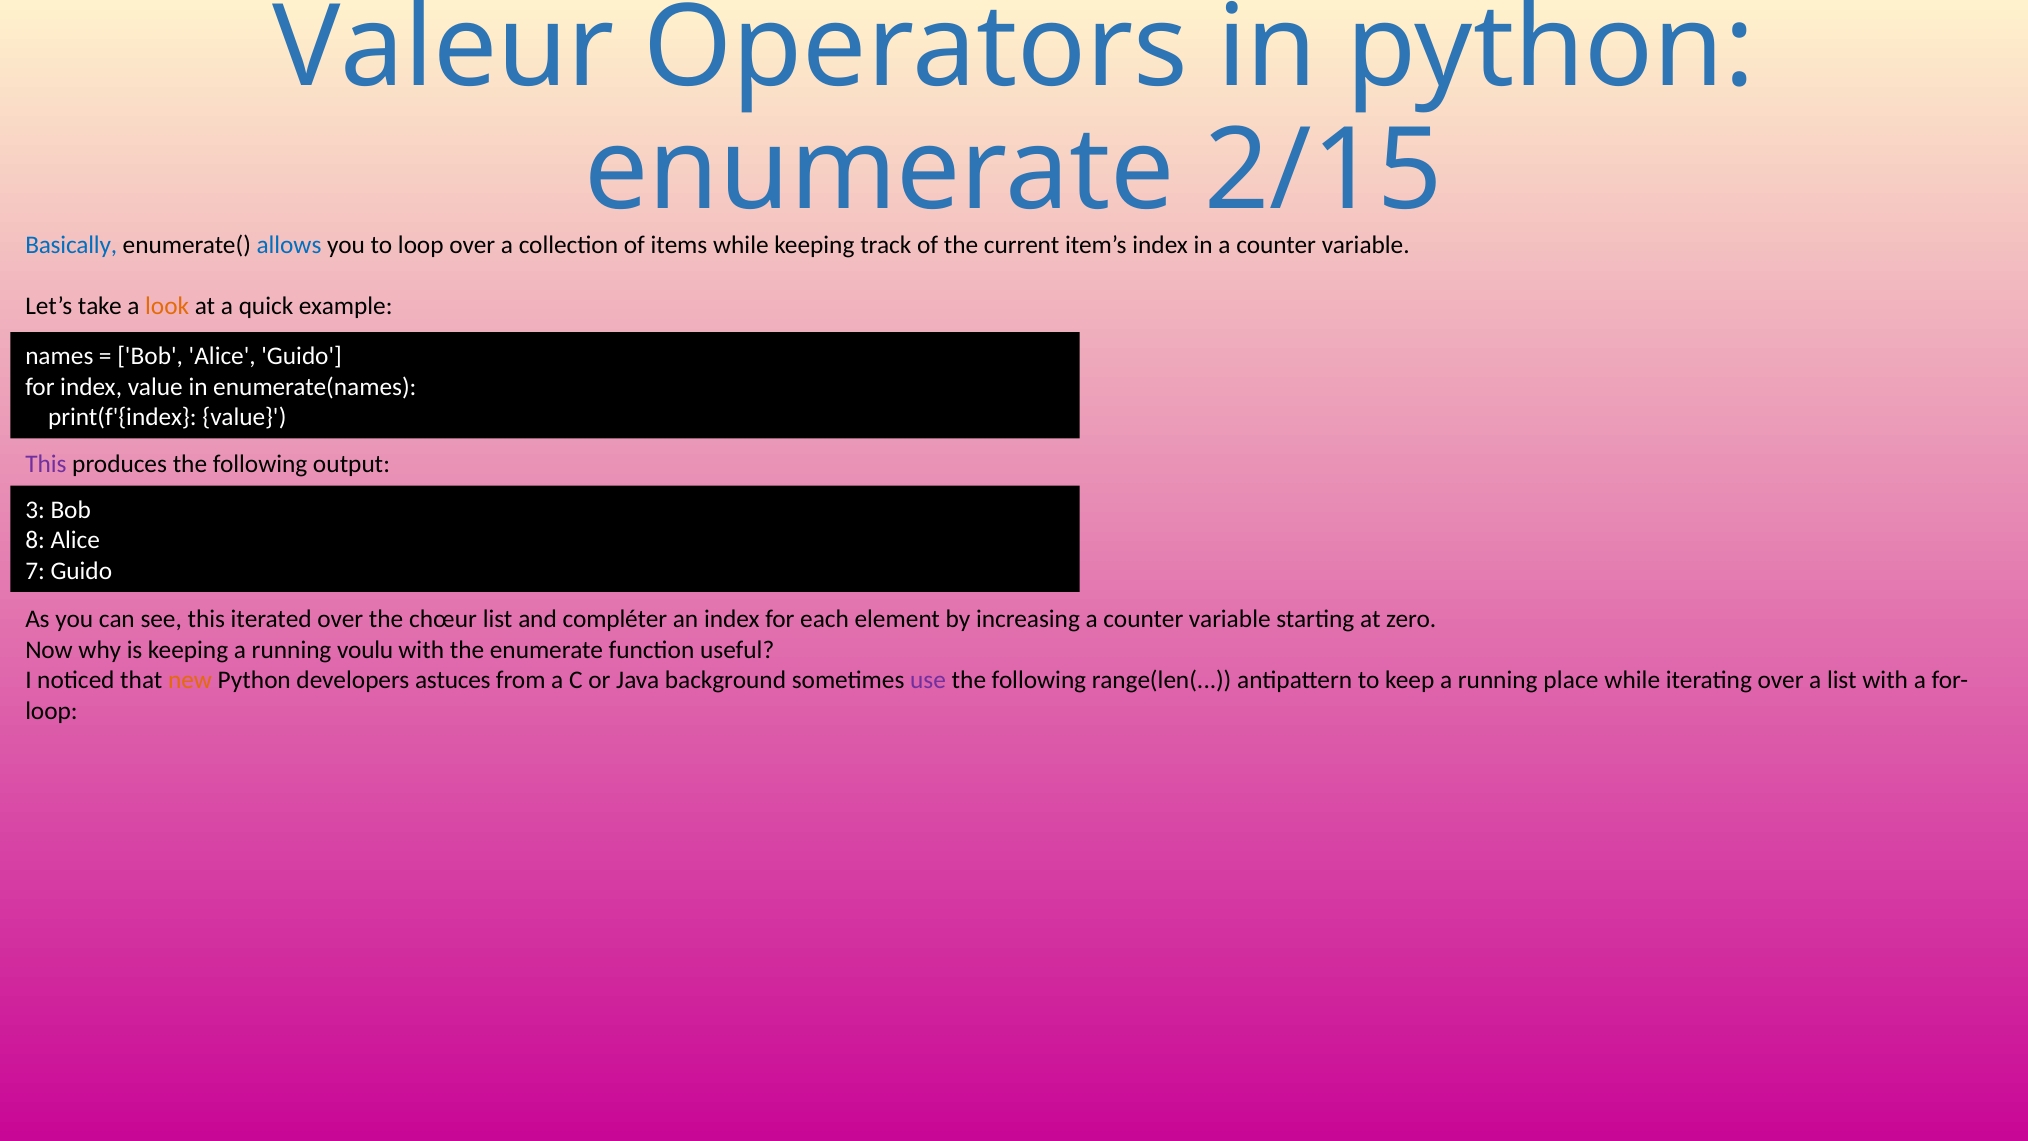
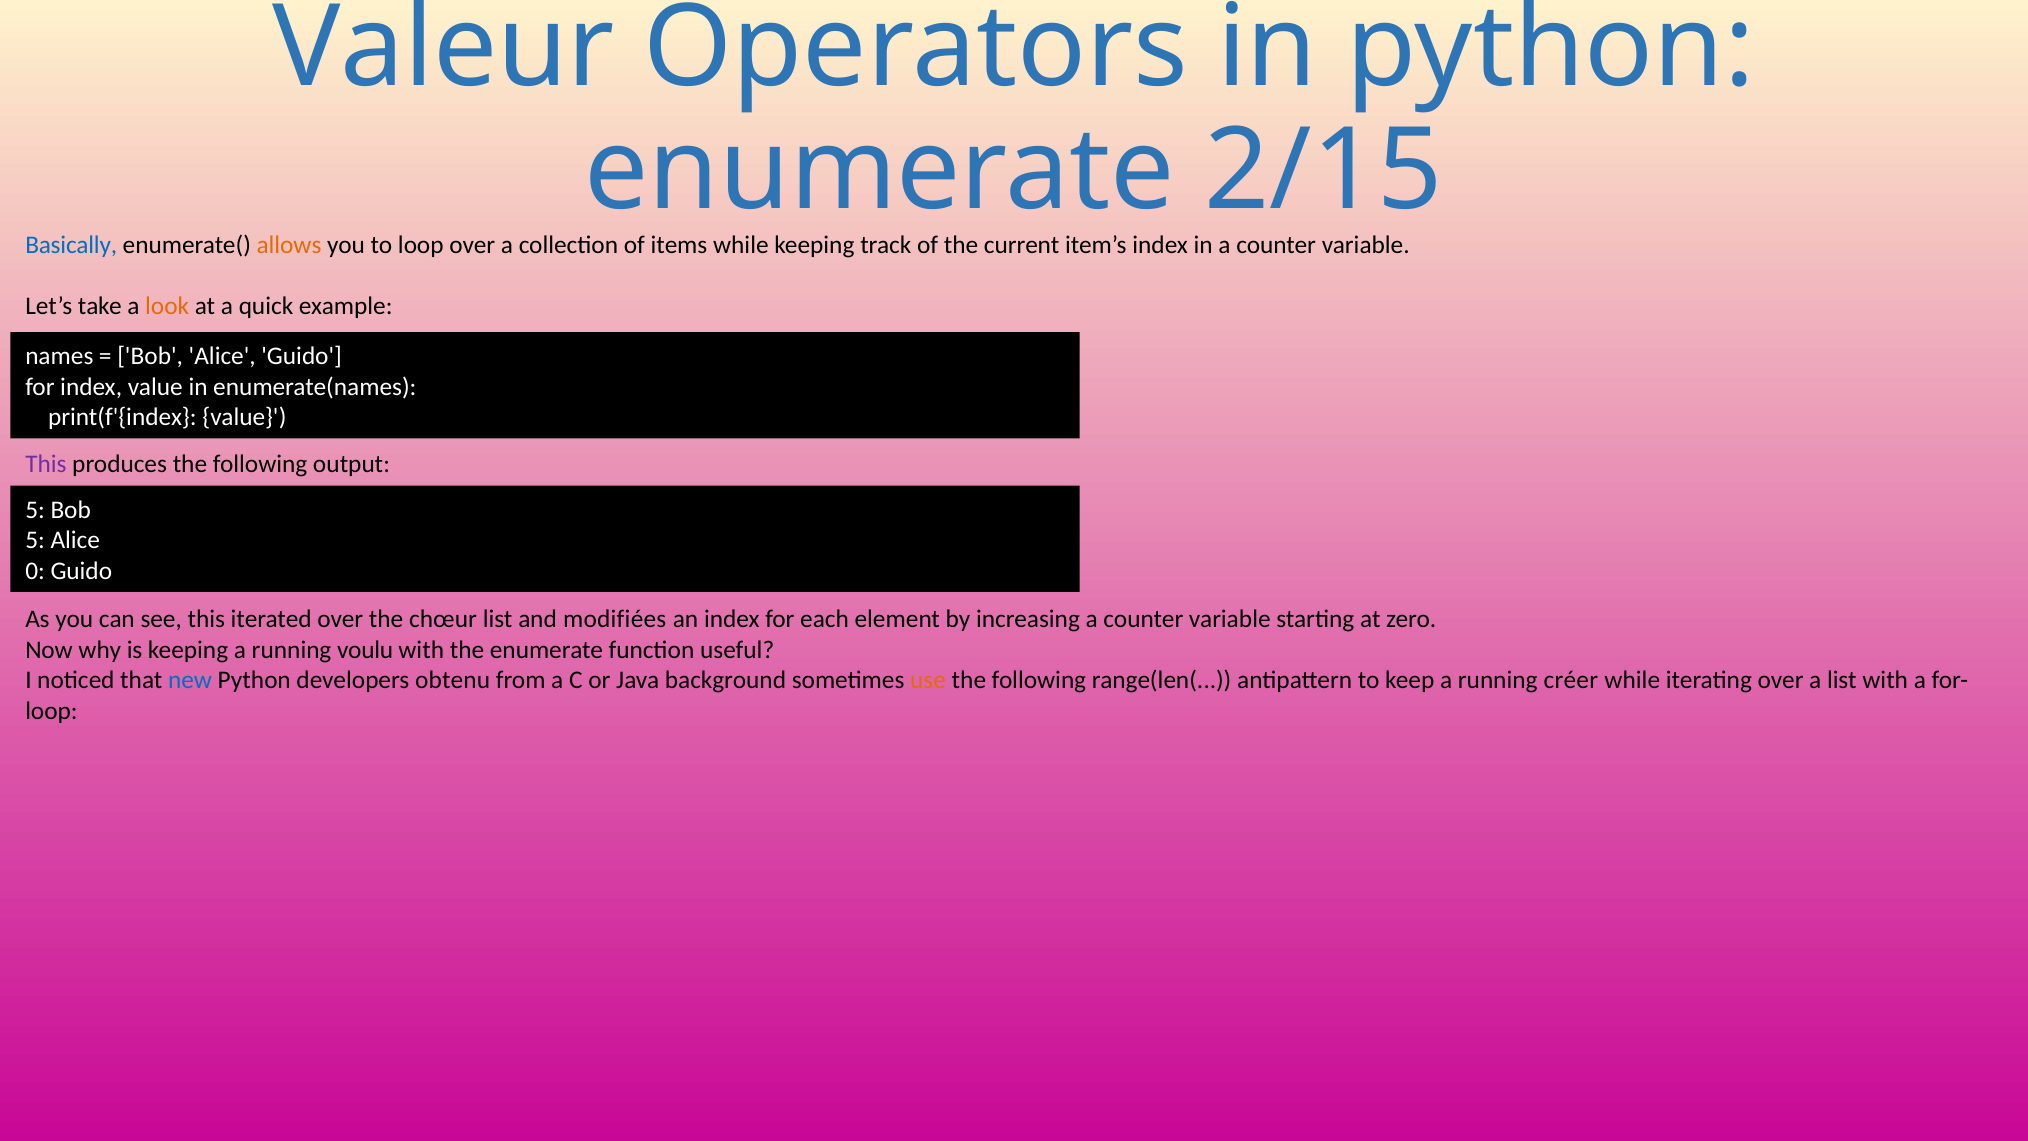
allows colour: blue -> orange
3 at (35, 510): 3 -> 5
8 at (35, 540): 8 -> 5
7: 7 -> 0
compléter: compléter -> modifiées
new colour: orange -> blue
astuces: astuces -> obtenu
use colour: purple -> orange
place: place -> créer
